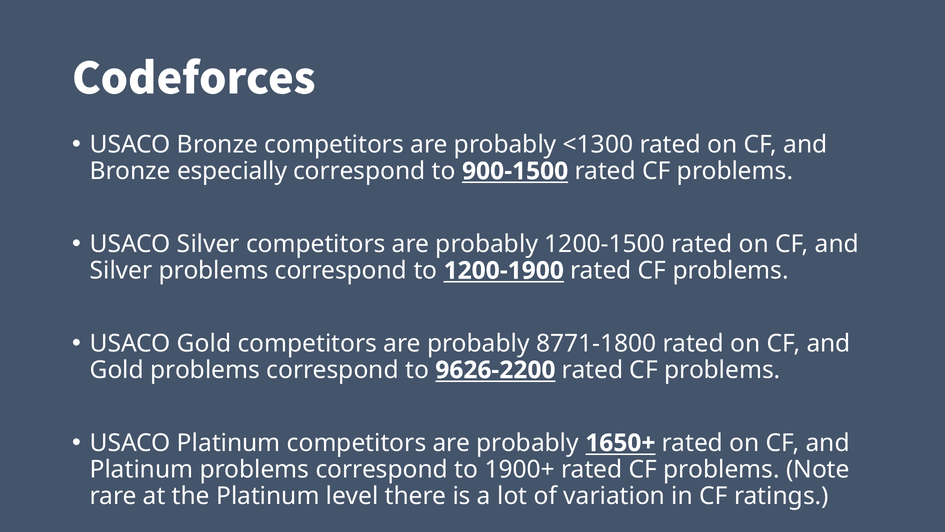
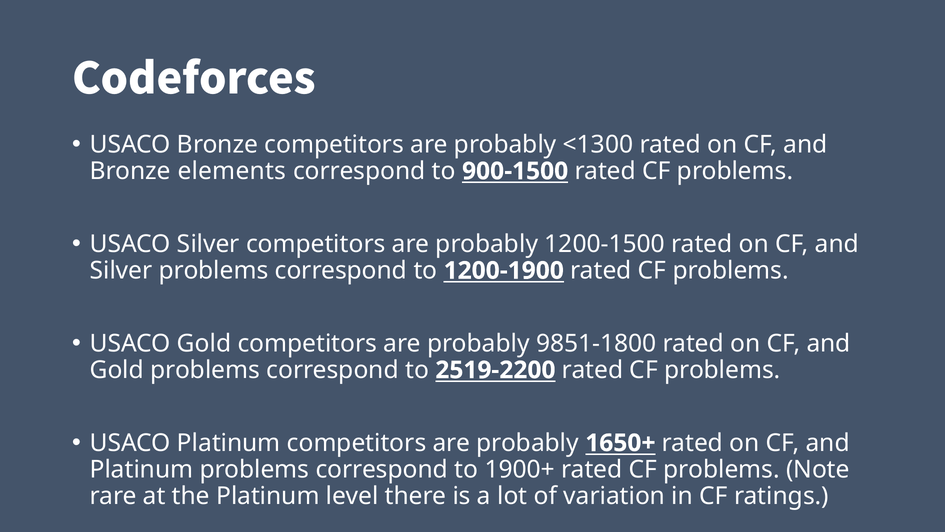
especially: especially -> elements
8771-1800: 8771-1800 -> 9851-1800
9626-2200: 9626-2200 -> 2519-2200
